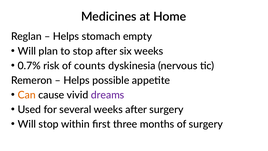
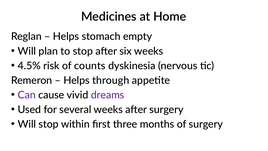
0.7%: 0.7% -> 4.5%
possible: possible -> through
Can colour: orange -> purple
